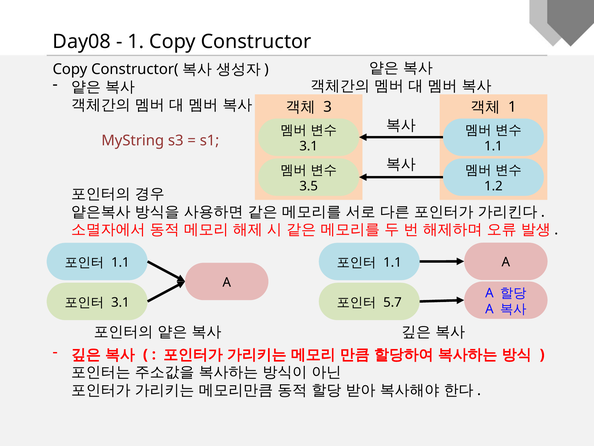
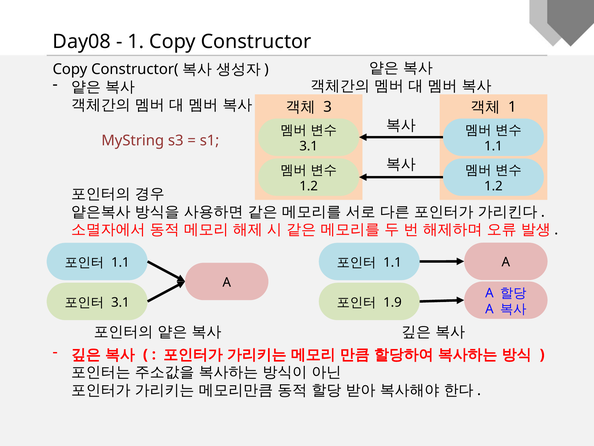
3.5 at (309, 186): 3.5 -> 1.2
5.7: 5.7 -> 1.9
